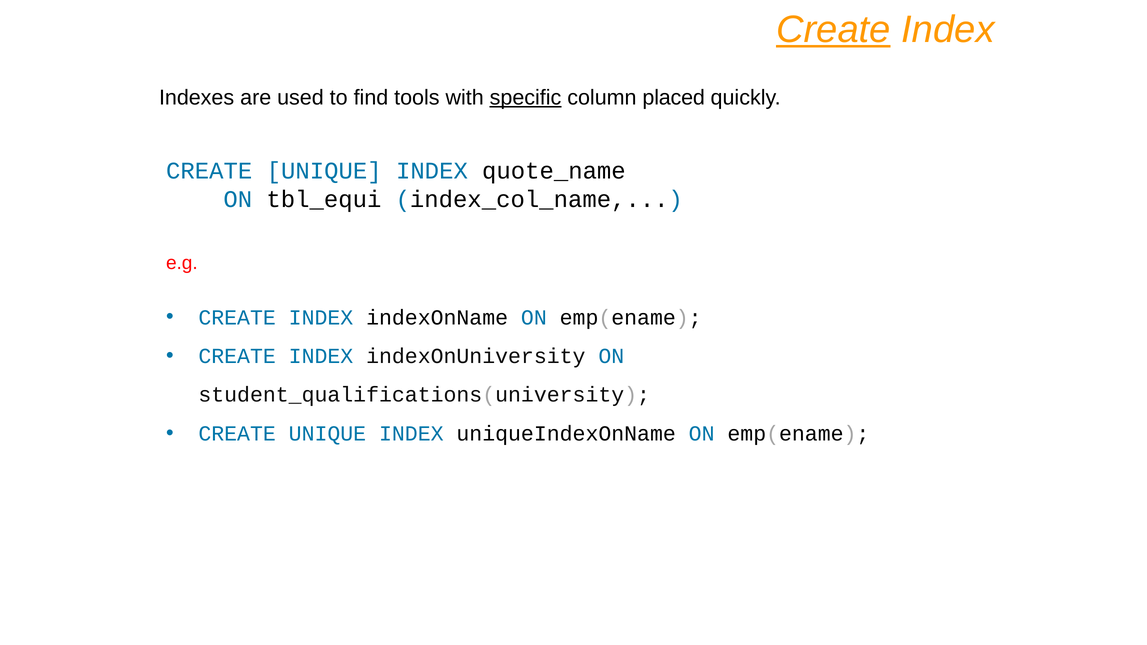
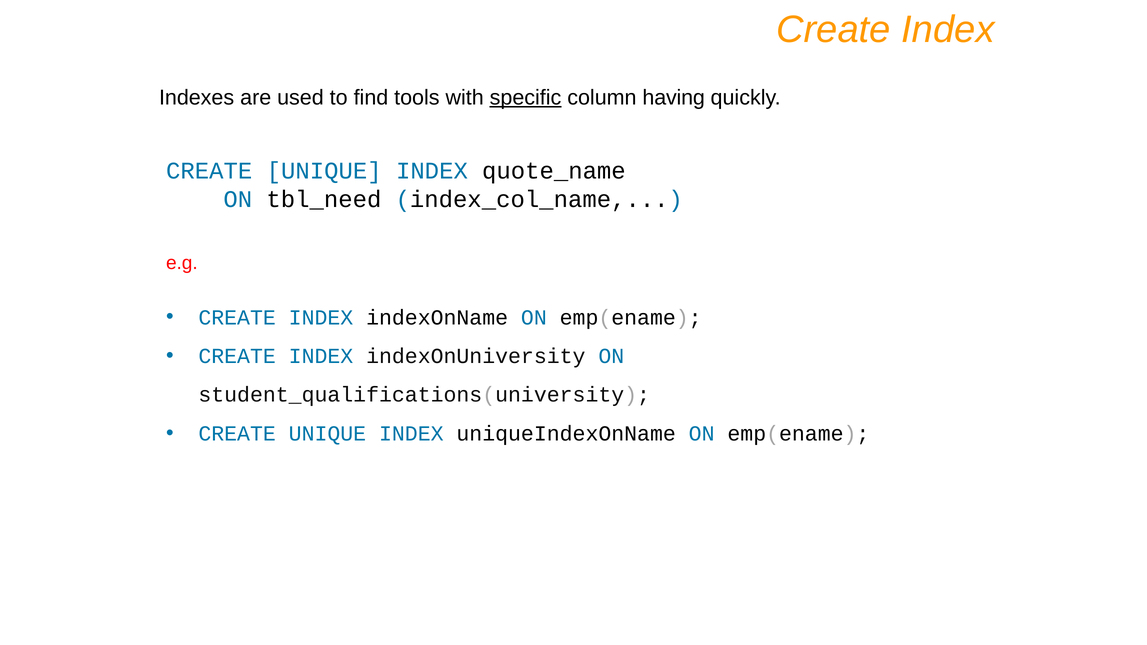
Create at (833, 30) underline: present -> none
placed: placed -> having
tbl_equi: tbl_equi -> tbl_need
